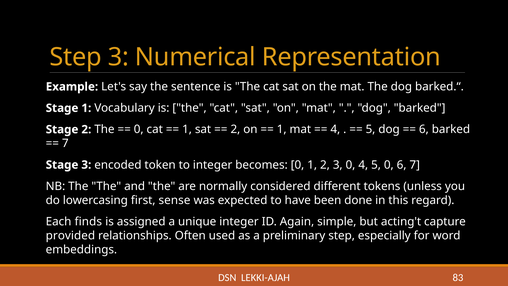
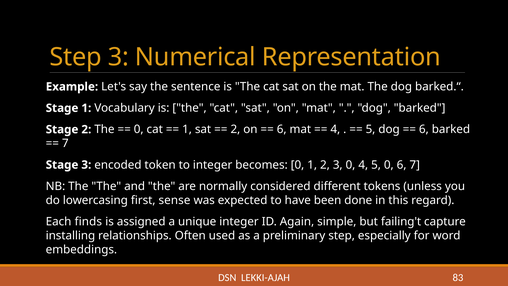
1 at (282, 129): 1 -> 6
acting't: acting't -> failing't
provided: provided -> installing
